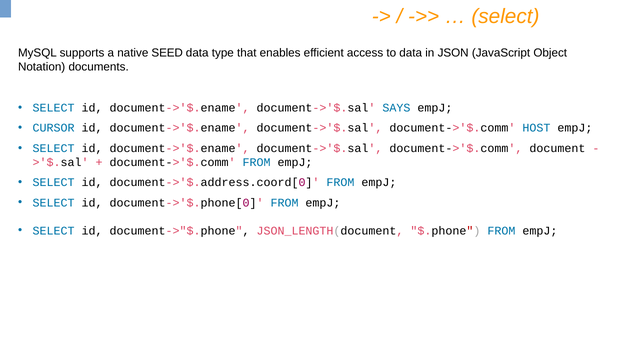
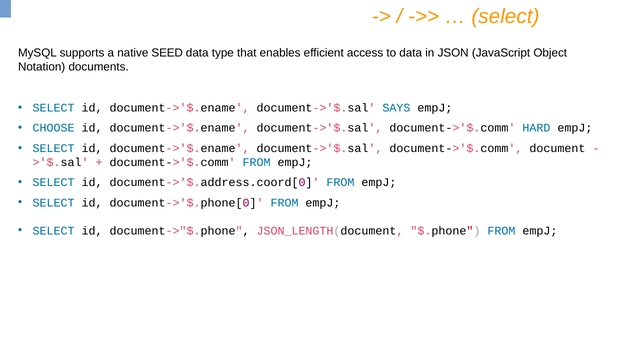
CURSOR: CURSOR -> CHOOSE
HOST: HOST -> HARD
